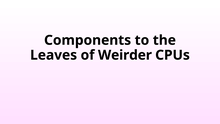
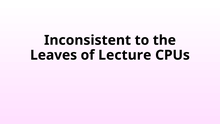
Components: Components -> Inconsistent
Weirder: Weirder -> Lecture
